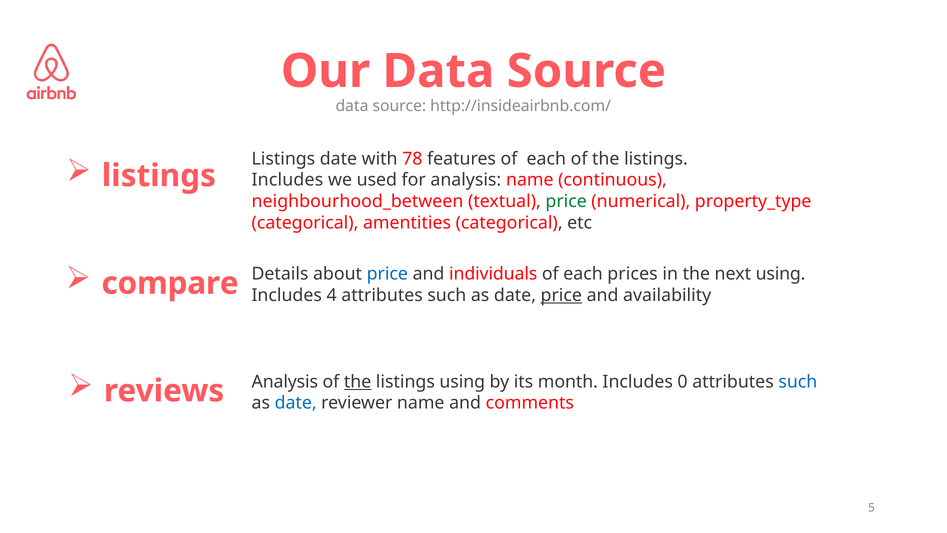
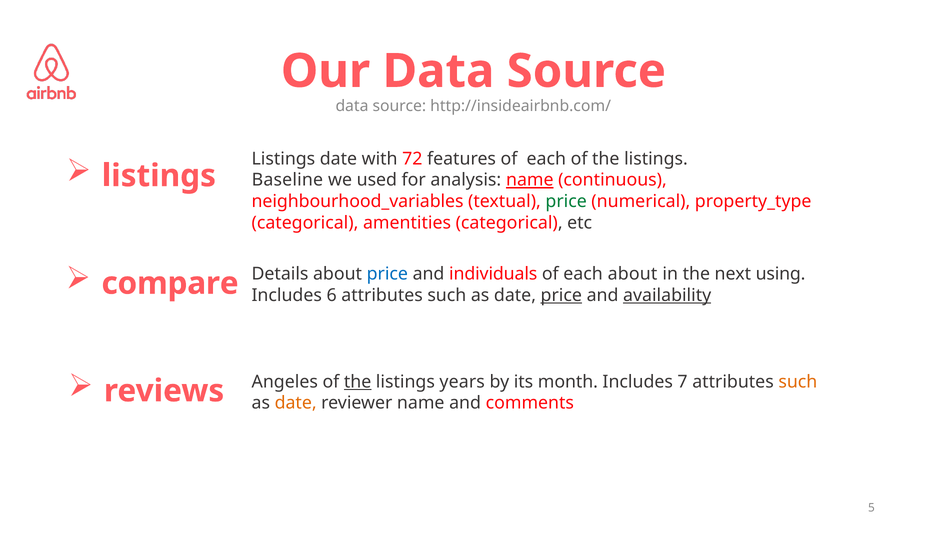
78: 78 -> 72
Includes at (287, 180): Includes -> Baseline
name at (530, 180) underline: none -> present
neighbourhood_between: neighbourhood_between -> neighbourhood_variables
each prices: prices -> about
4: 4 -> 6
availability underline: none -> present
Analysis at (285, 381): Analysis -> Angeles
listings using: using -> years
0: 0 -> 7
such at (798, 381) colour: blue -> orange
date at (296, 403) colour: blue -> orange
